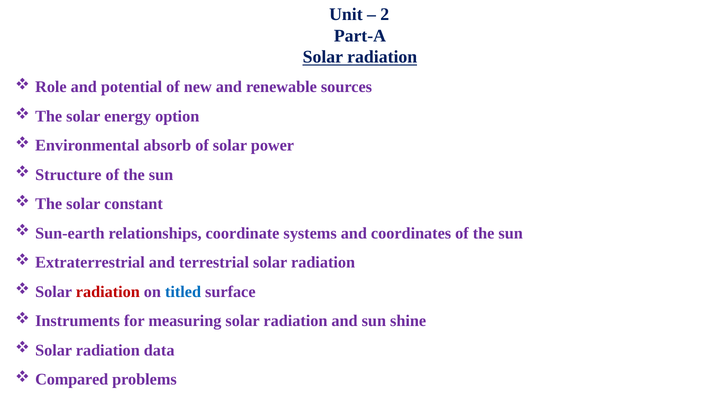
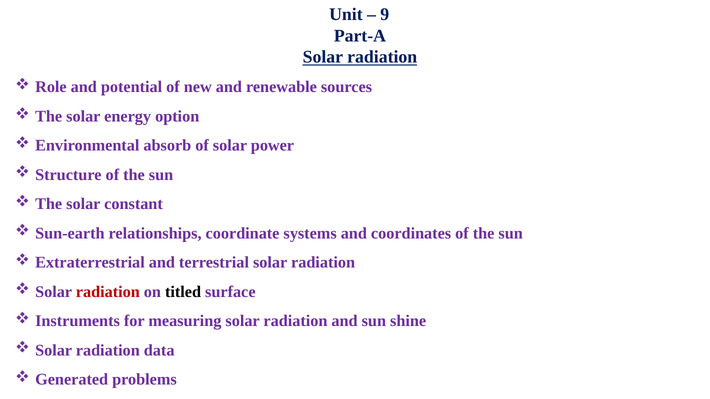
2: 2 -> 9
titled colour: blue -> black
Compared: Compared -> Generated
